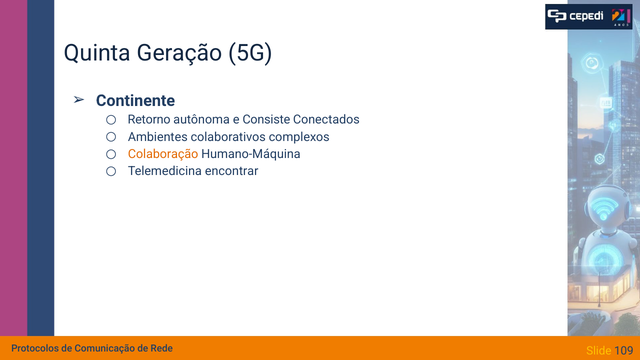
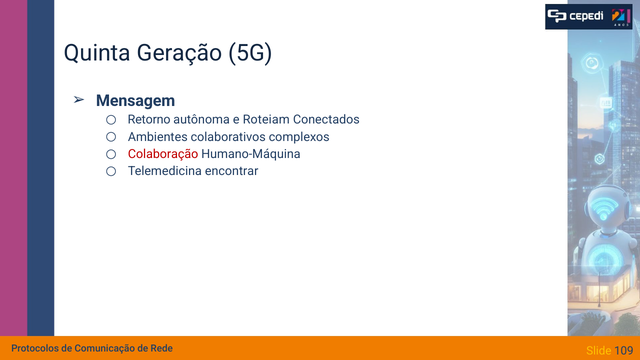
Continente: Continente -> Mensagem
Consiste: Consiste -> Roteiam
Colaboração colour: orange -> red
